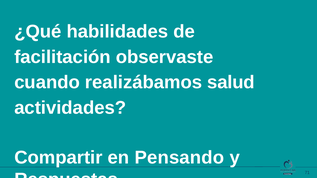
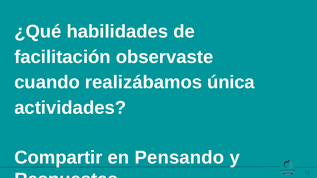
salud: salud -> única
